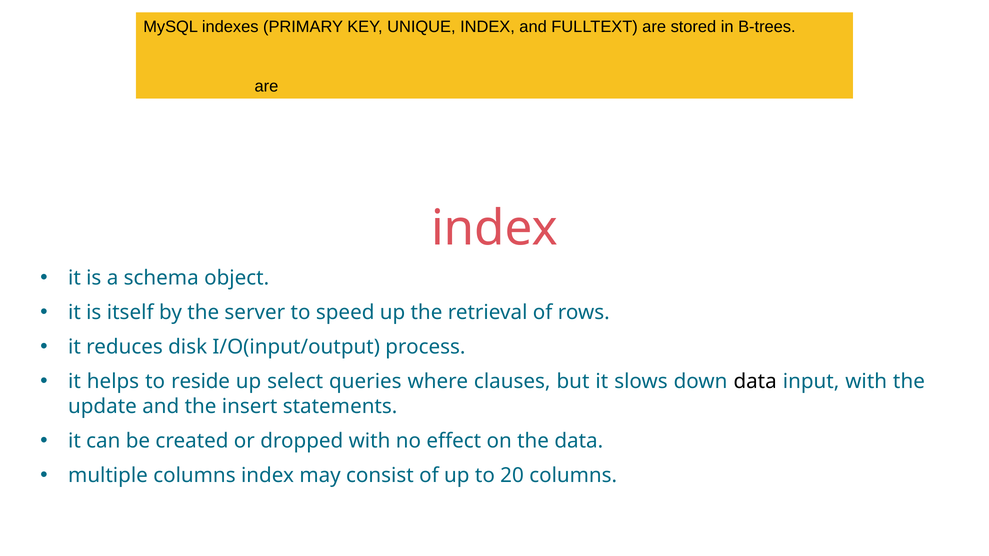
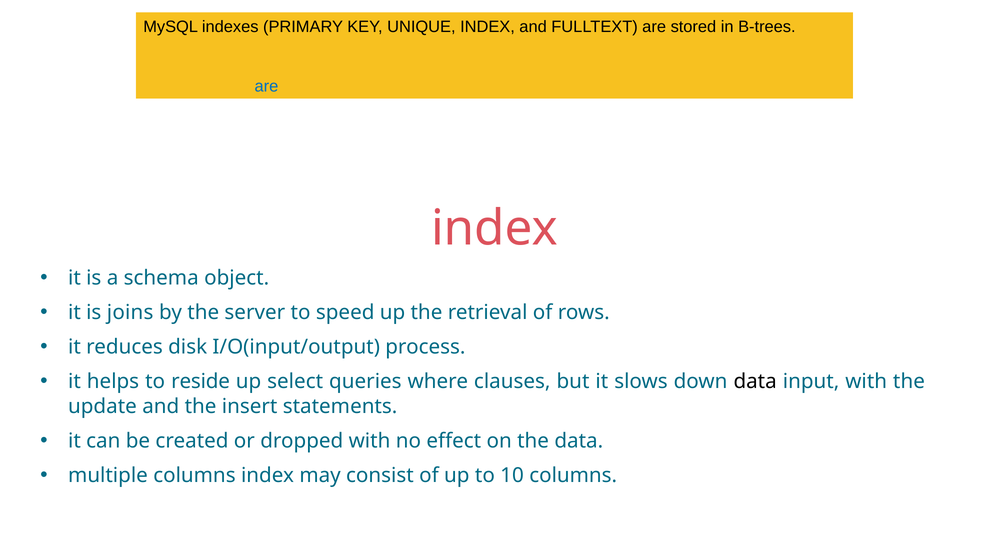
are at (266, 86) colour: black -> blue
itself: itself -> joins
20: 20 -> 10
